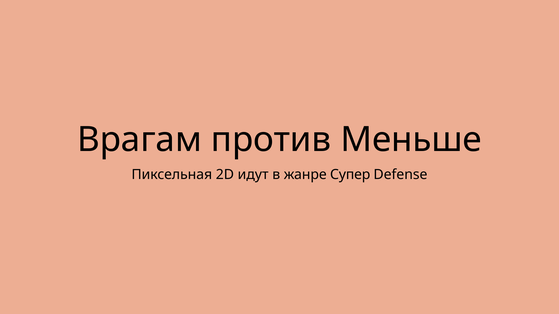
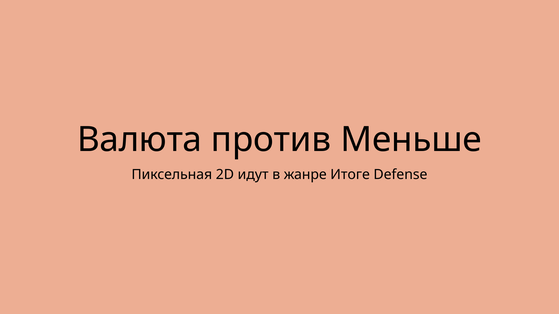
Врагам: Врагам -> Валюта
Супер: Супер -> Итоге
